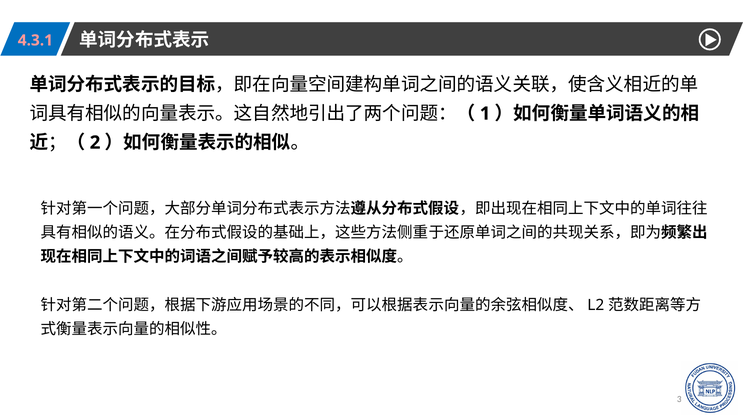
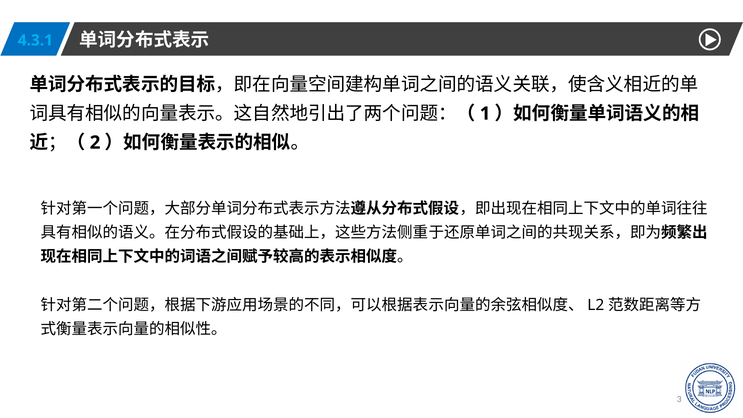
4.3.1 colour: pink -> light blue
